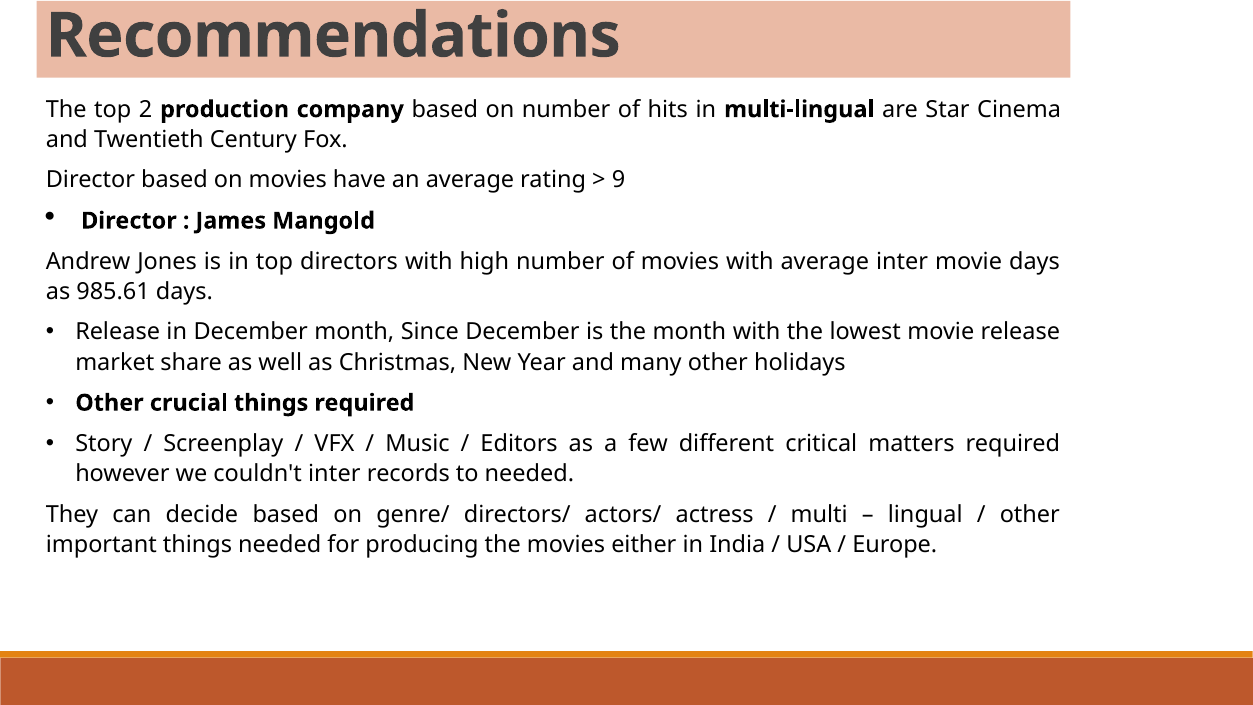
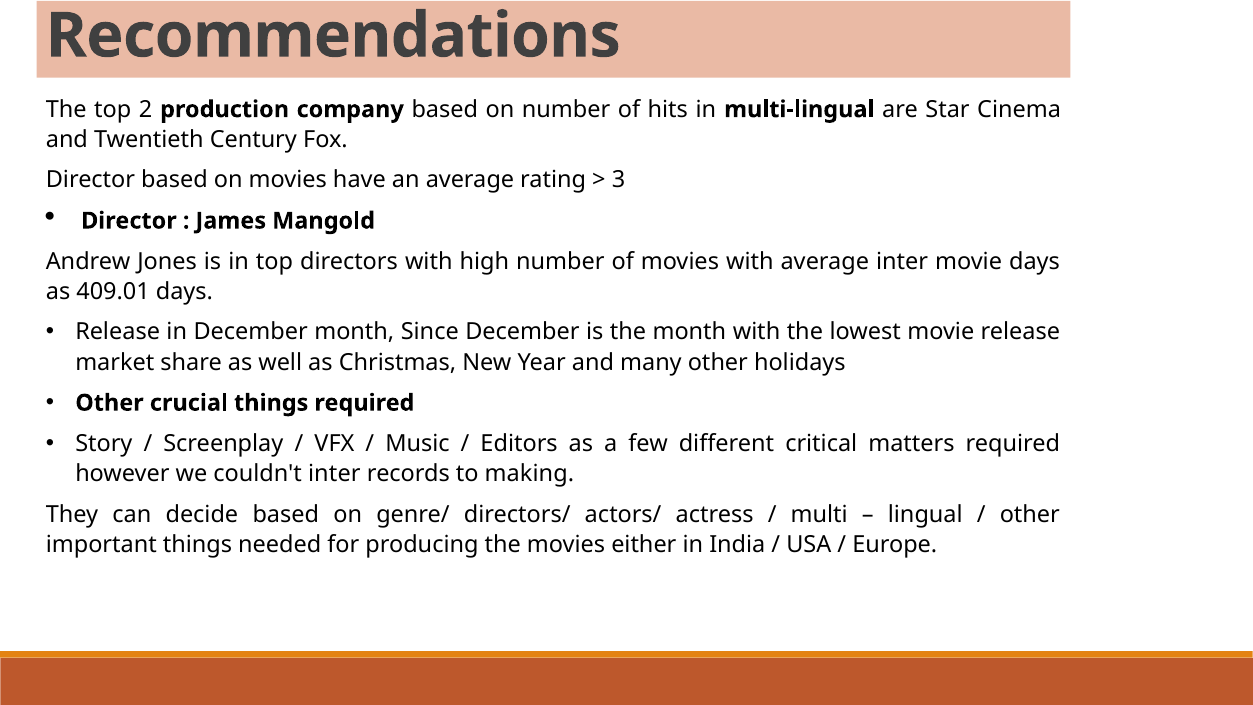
9: 9 -> 3
985.61: 985.61 -> 409.01
to needed: needed -> making
